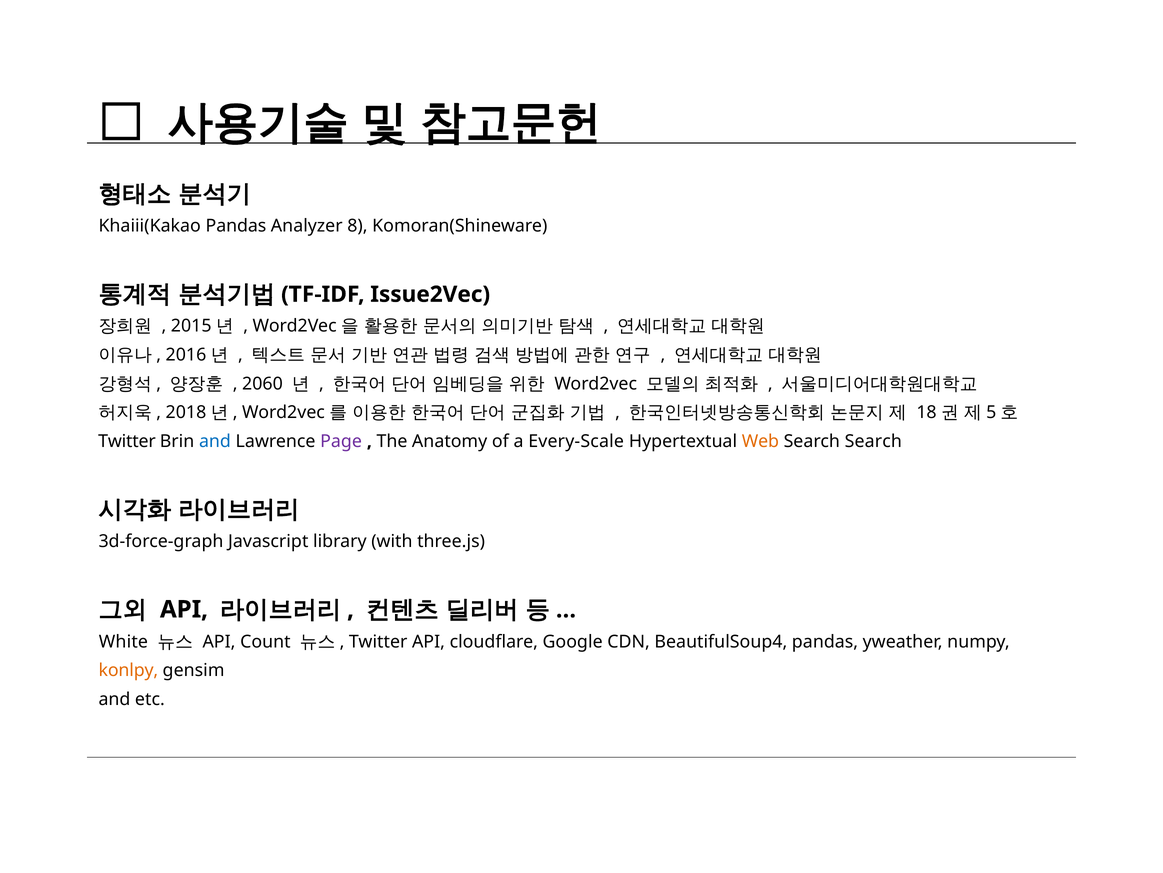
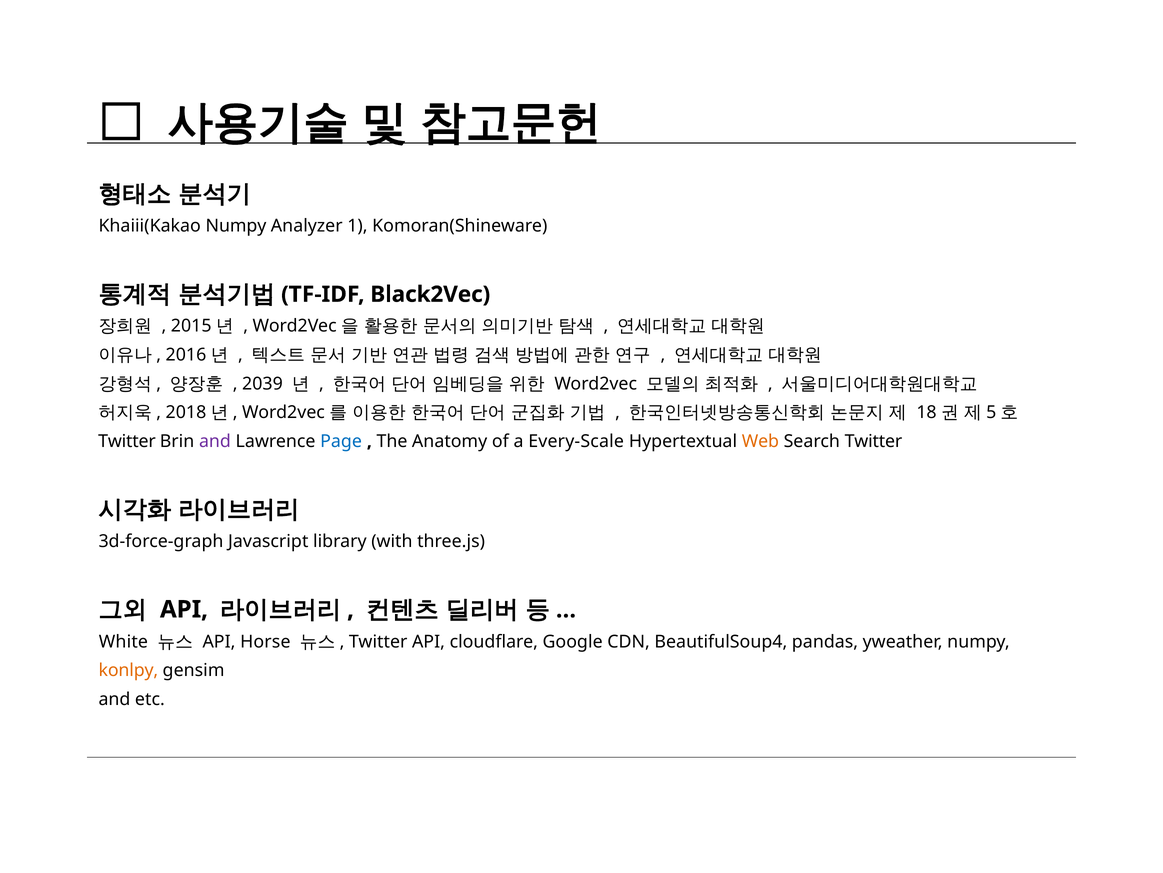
Khaiii(Kakao Pandas: Pandas -> Numpy
8: 8 -> 1
Issue2Vec: Issue2Vec -> Black2Vec
2060: 2060 -> 2039
and at (215, 441) colour: blue -> purple
Page colour: purple -> blue
Search Search: Search -> Twitter
Count: Count -> Horse
